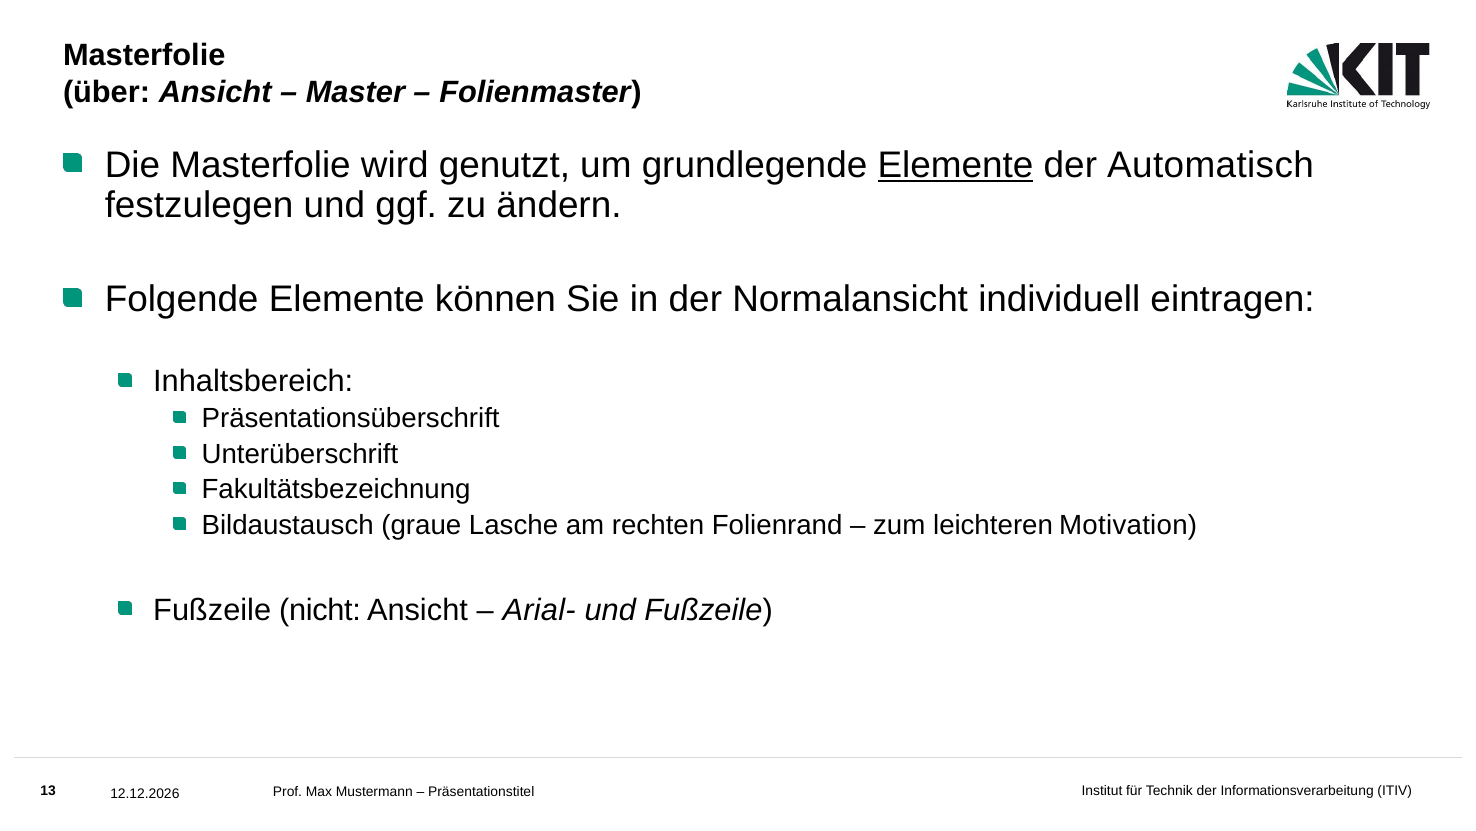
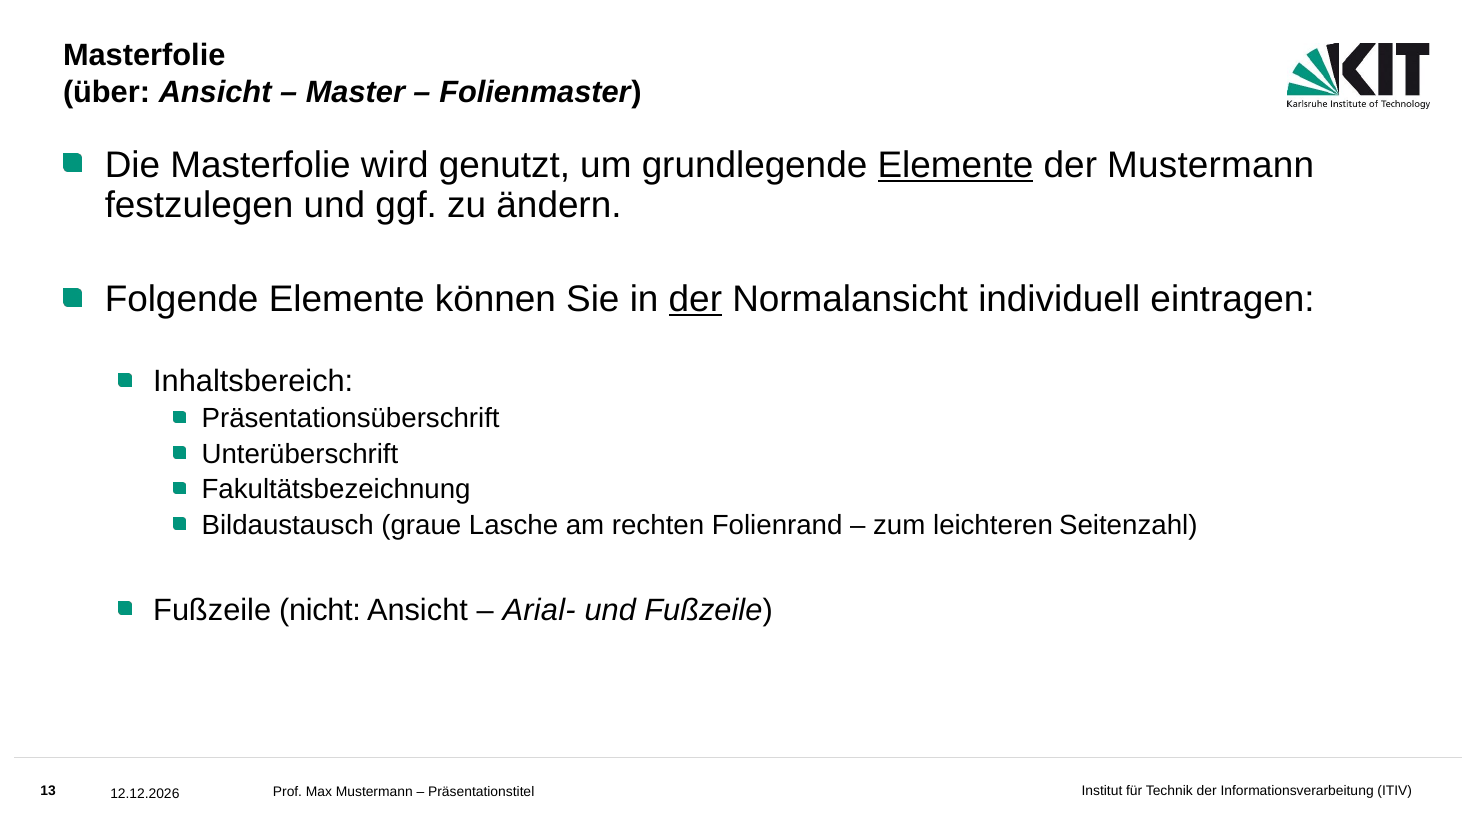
der Automatisch: Automatisch -> Mustermann
der at (695, 299) underline: none -> present
Motivation: Motivation -> Seitenzahl
